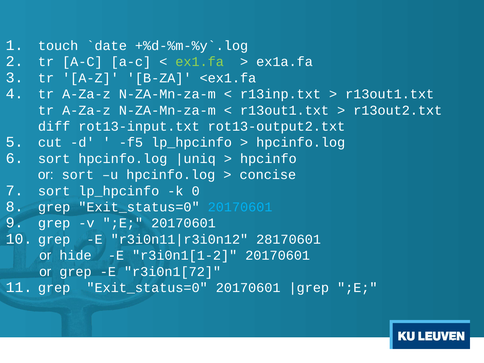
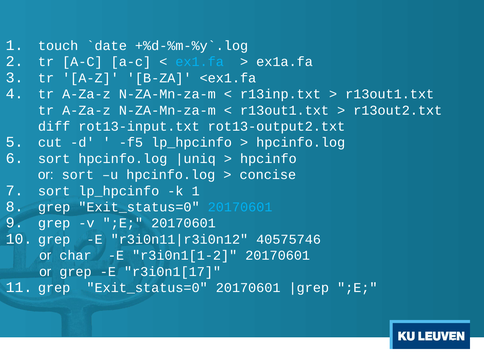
ex1.fa colour: light green -> light blue
k 0: 0 -> 1
28170601: 28170601 -> 40575746
hide: hide -> char
r3i0n1[72: r3i0n1[72 -> r3i0n1[17
